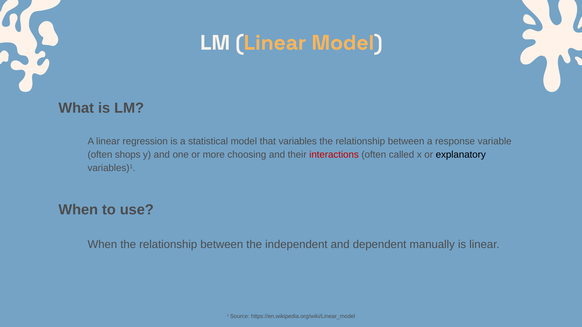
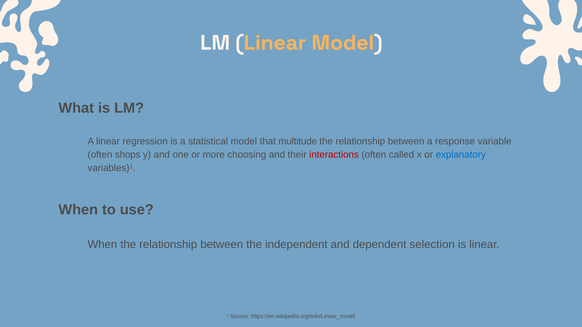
variables: variables -> multitude
explanatory colour: black -> blue
manually: manually -> selection
